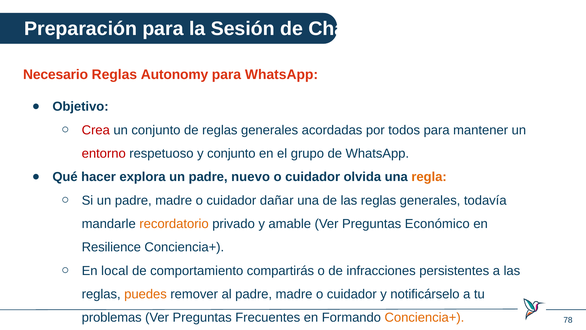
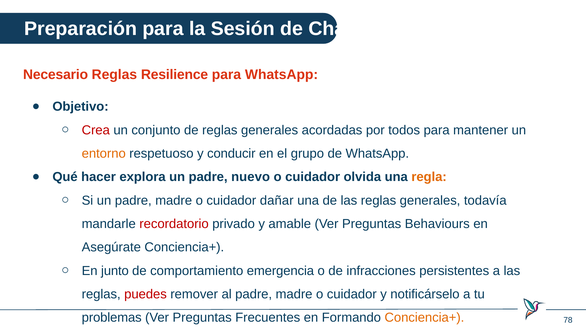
Autonomy: Autonomy -> Resilience
entorno colour: red -> orange
y conjunto: conjunto -> conducir
recordatorio colour: orange -> red
Económico: Económico -> Behaviours
Resilience: Resilience -> Asegúrate
local: local -> junto
compartirás: compartirás -> emergencia
puedes colour: orange -> red
